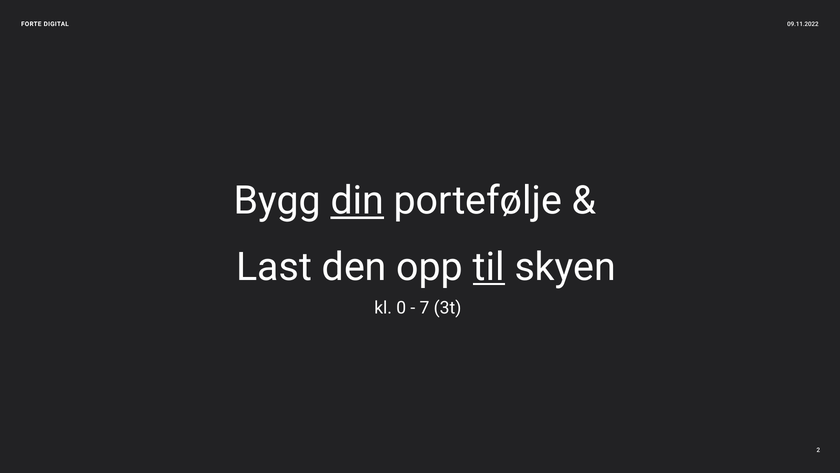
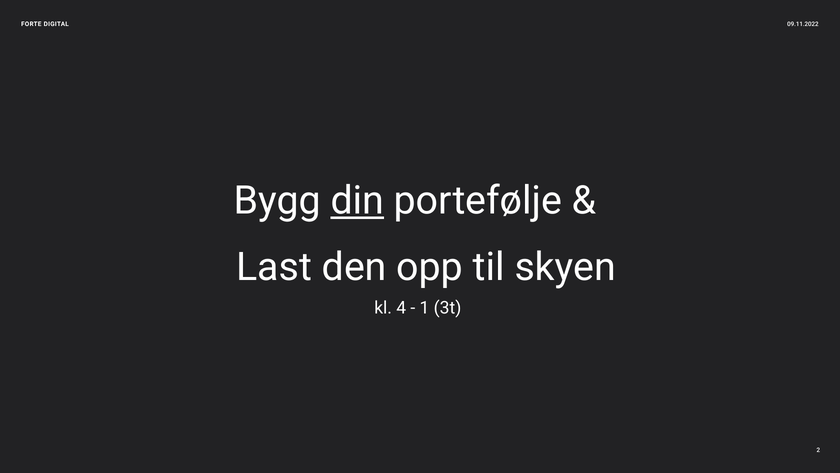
til underline: present -> none
0: 0 -> 4
7: 7 -> 1
